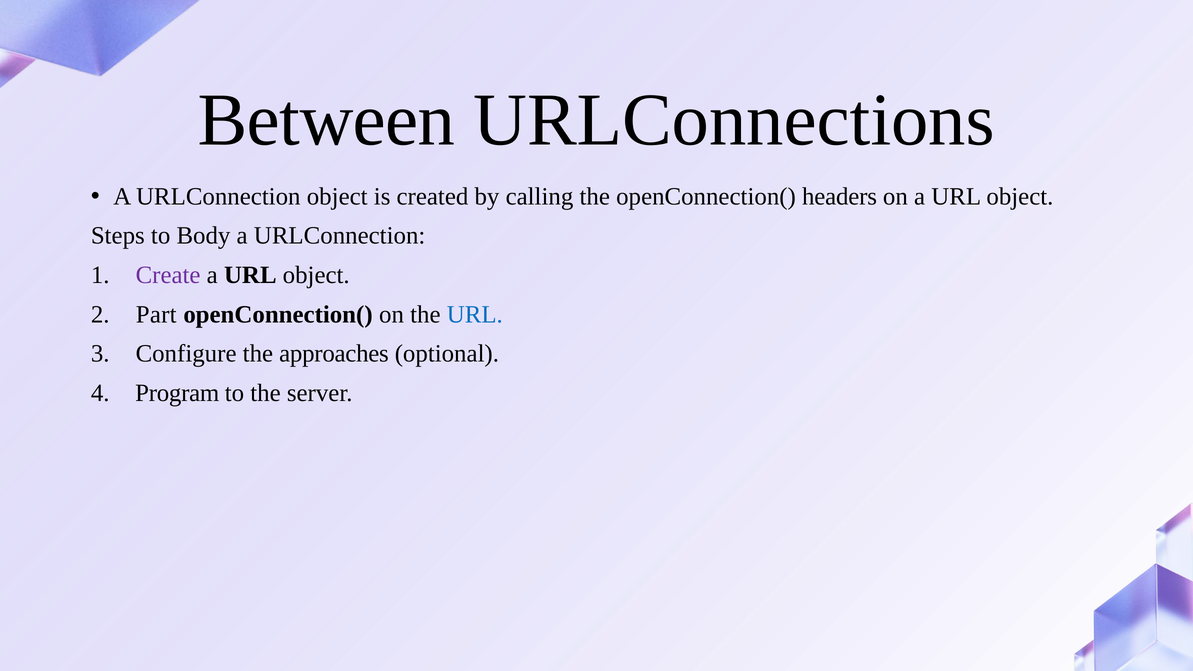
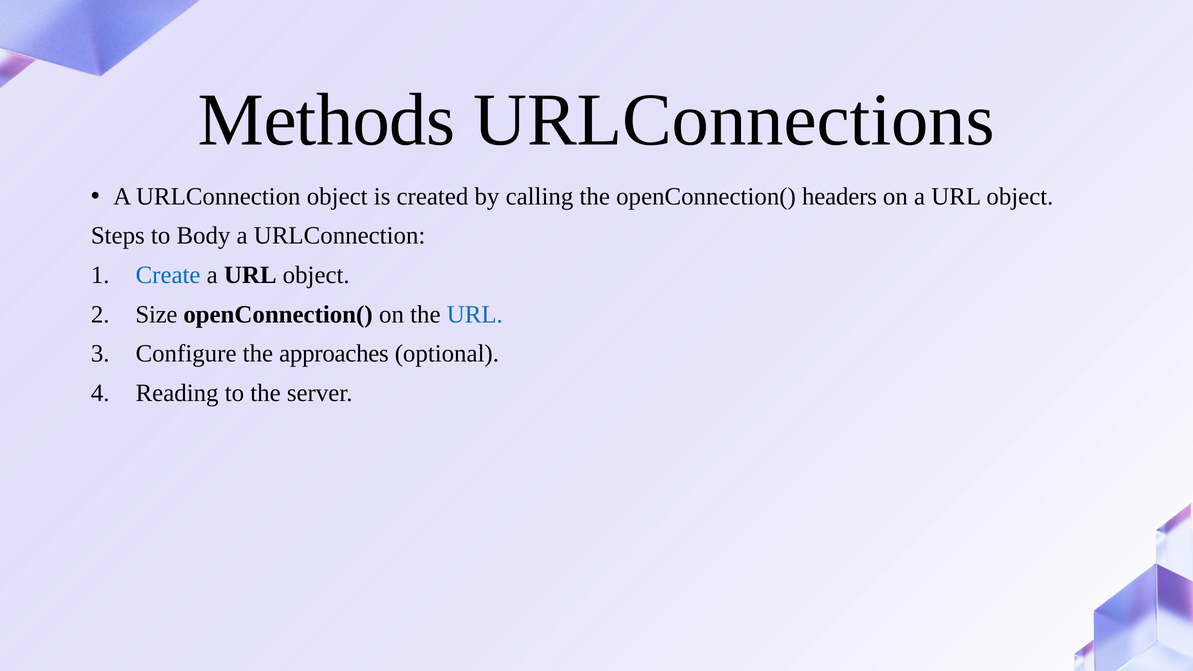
Between: Between -> Methods
Create colour: purple -> blue
Part: Part -> Size
Program: Program -> Reading
